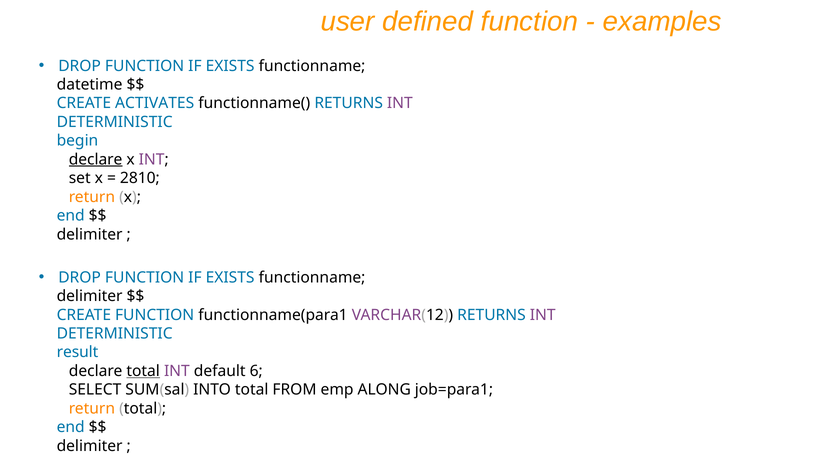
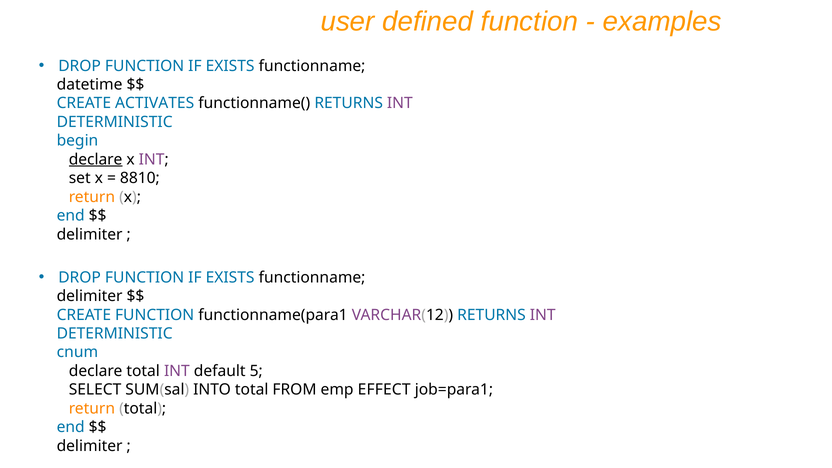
2810: 2810 -> 8810
result: result -> cnum
total at (143, 371) underline: present -> none
6: 6 -> 5
ALONG: ALONG -> EFFECT
